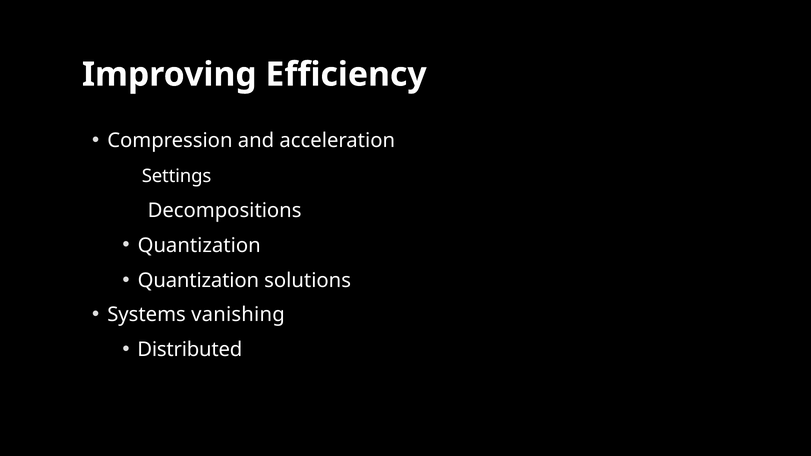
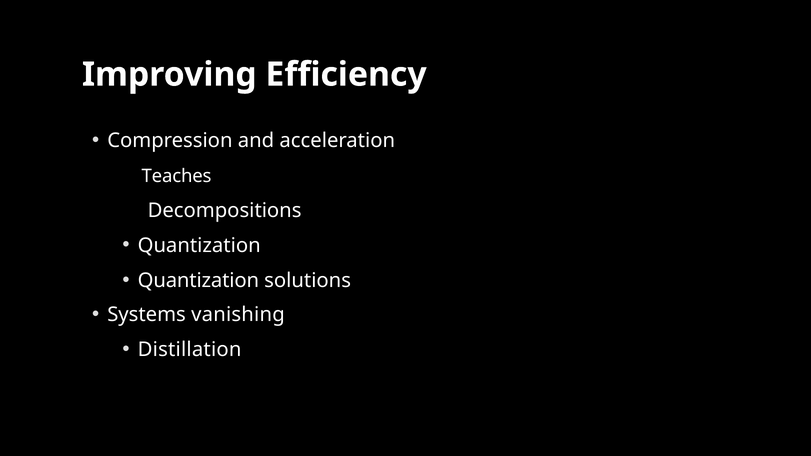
Settings: Settings -> Teaches
Distributed: Distributed -> Distillation
